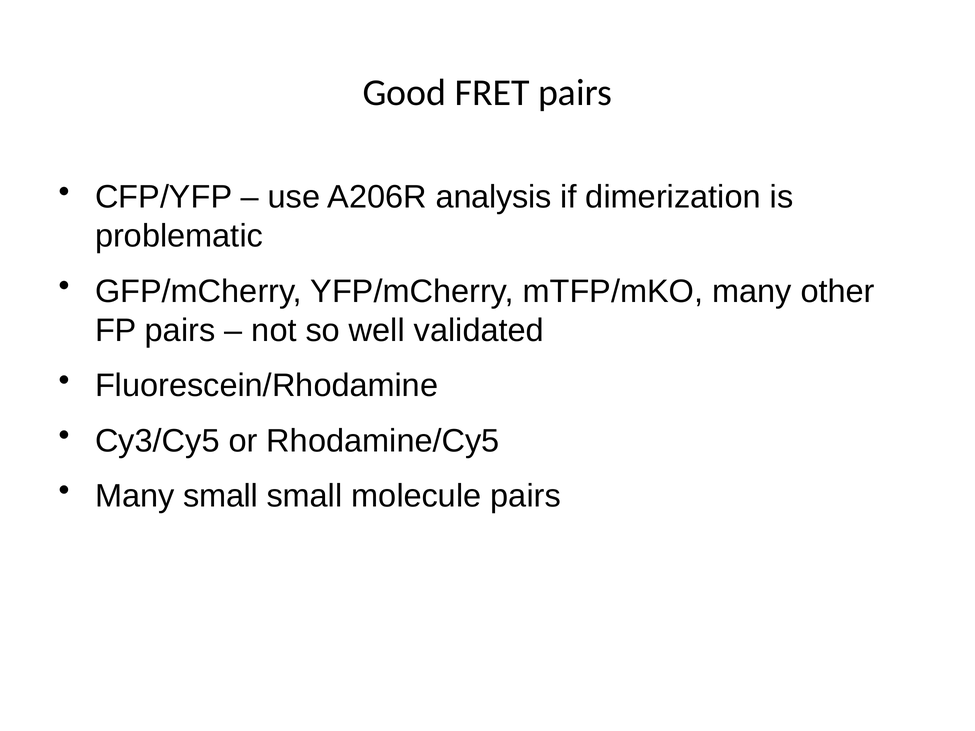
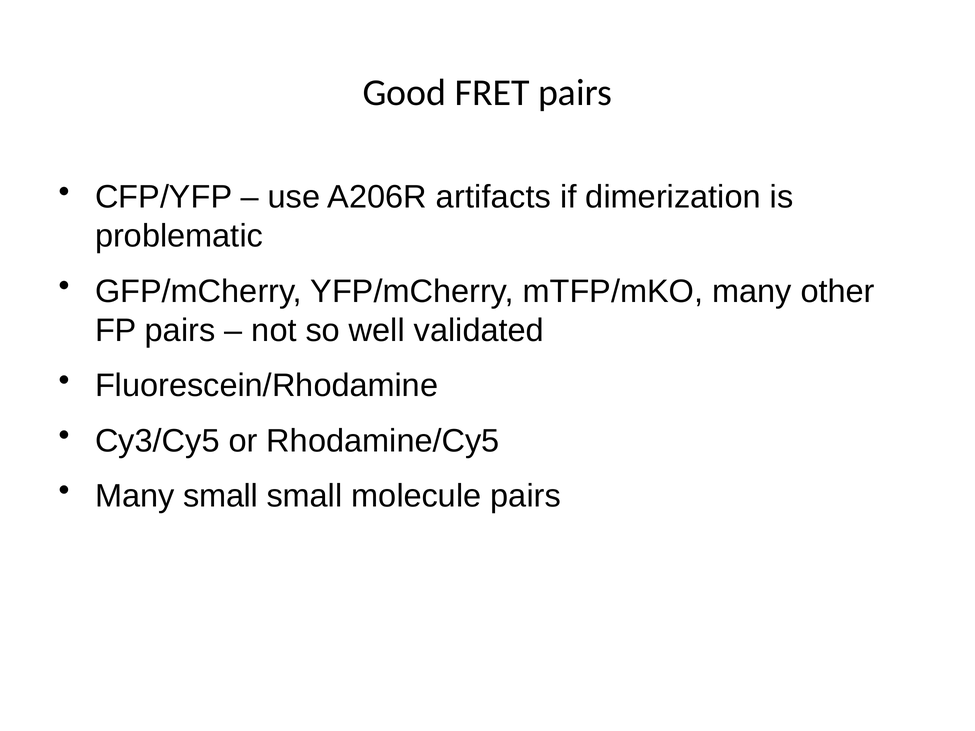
analysis: analysis -> artifacts
